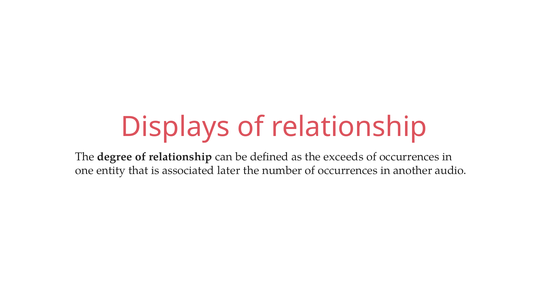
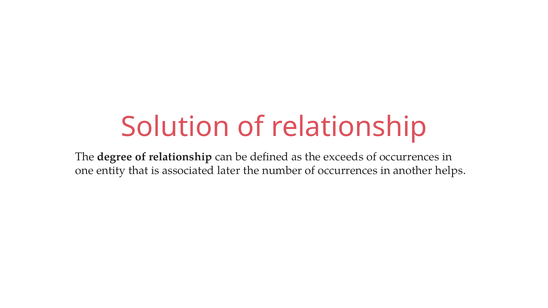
Displays: Displays -> Solution
audio: audio -> helps
